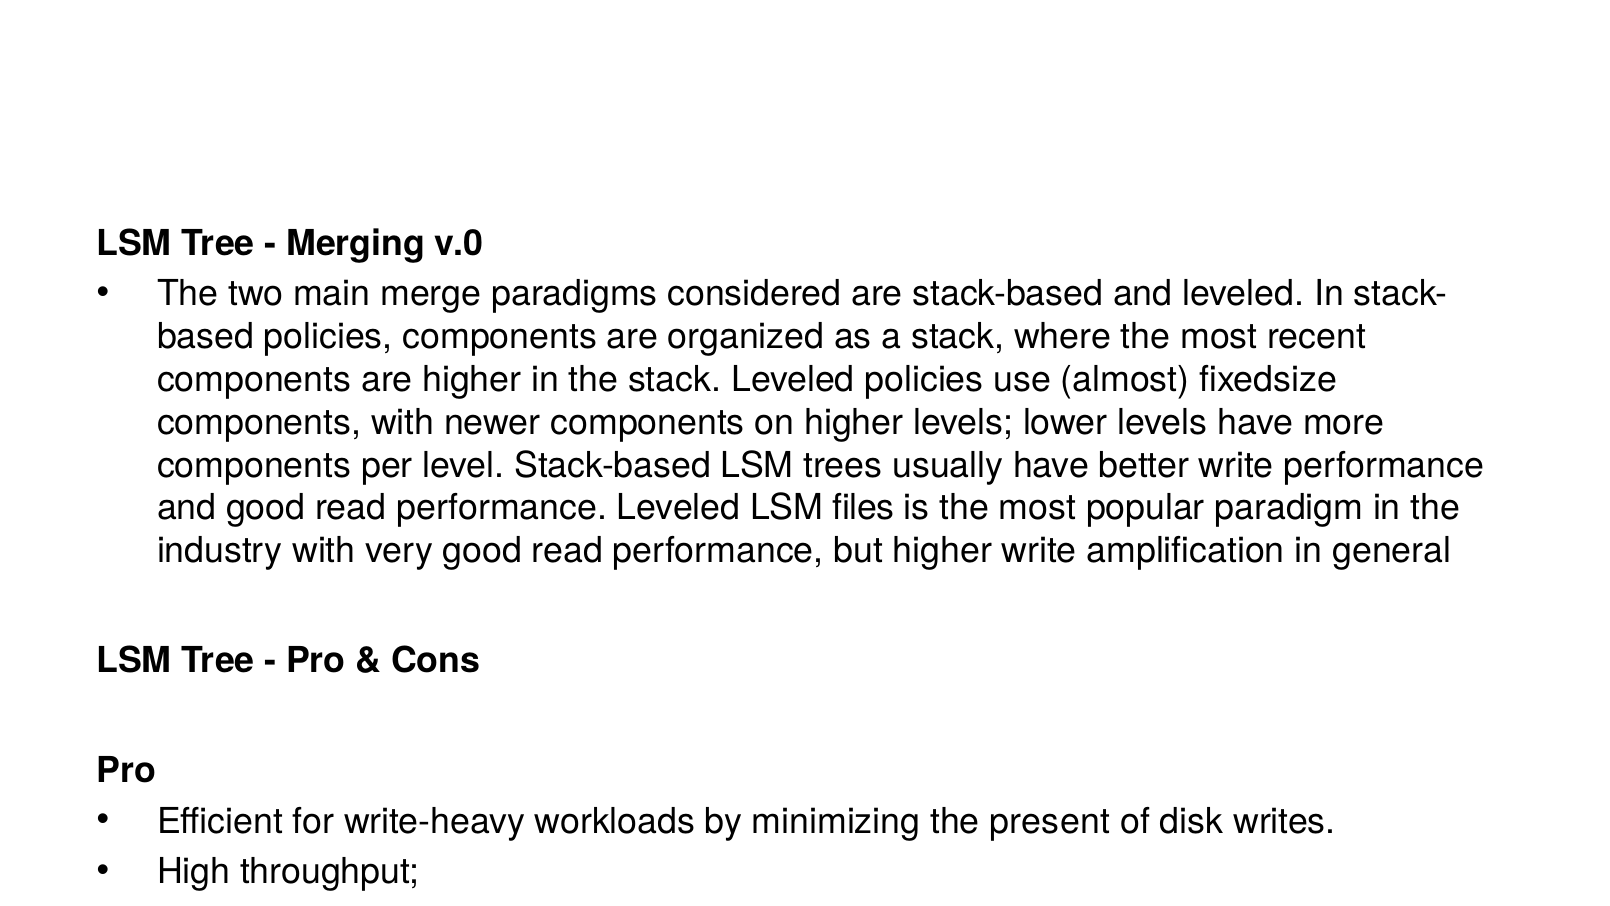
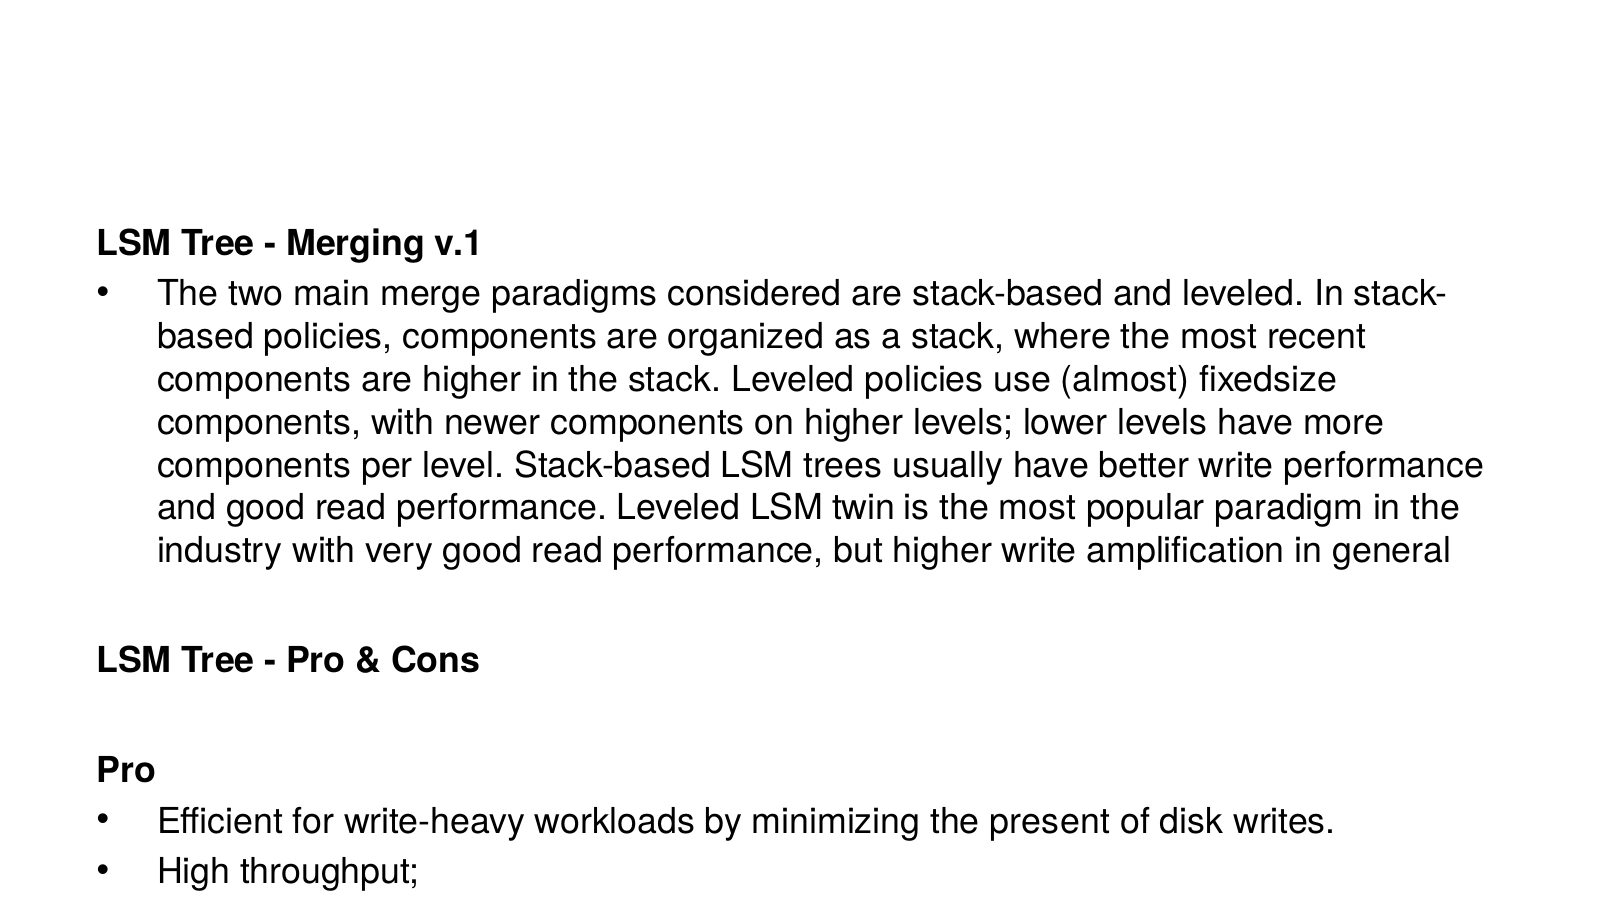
v.0: v.0 -> v.1
files: files -> twin
